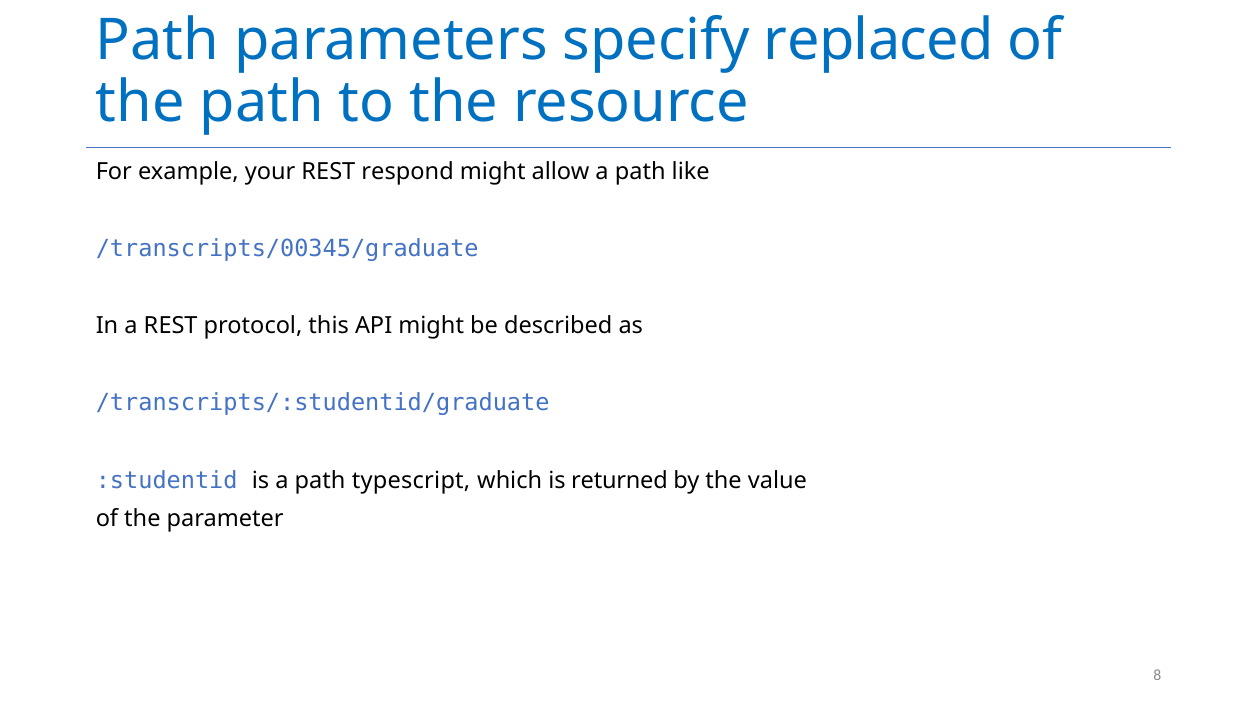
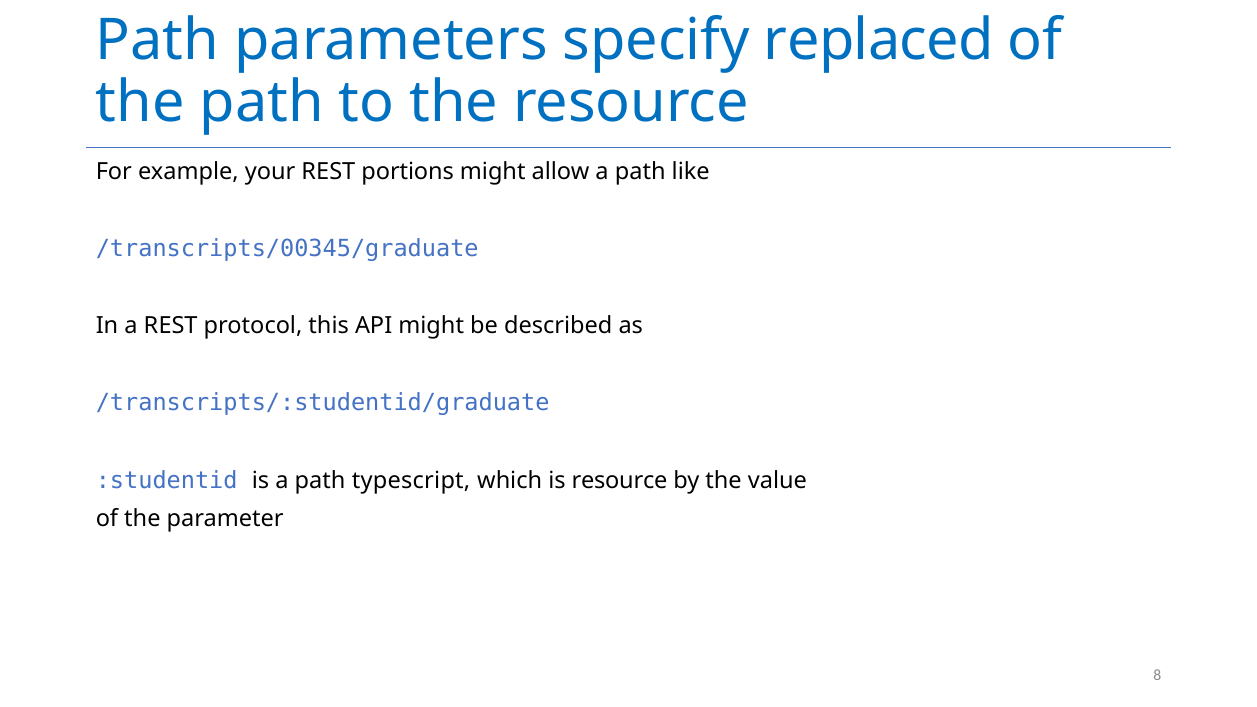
respond: respond -> portions
is returned: returned -> resource
